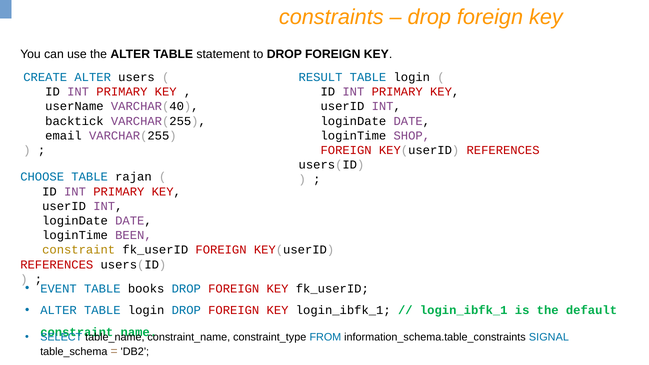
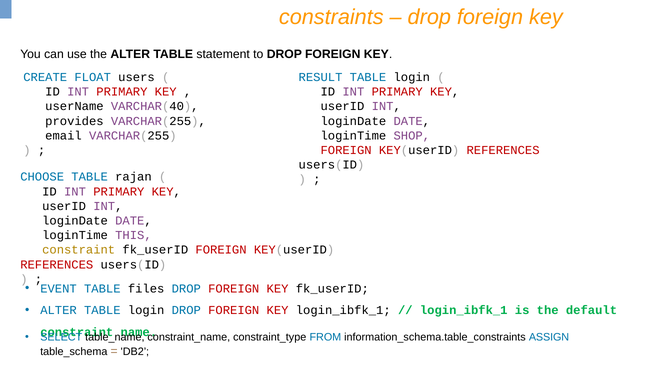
CREATE ALTER: ALTER -> FLOAT
backtick: backtick -> provides
BEEN: BEEN -> THIS
books: books -> files
SIGNAL: SIGNAL -> ASSIGN
